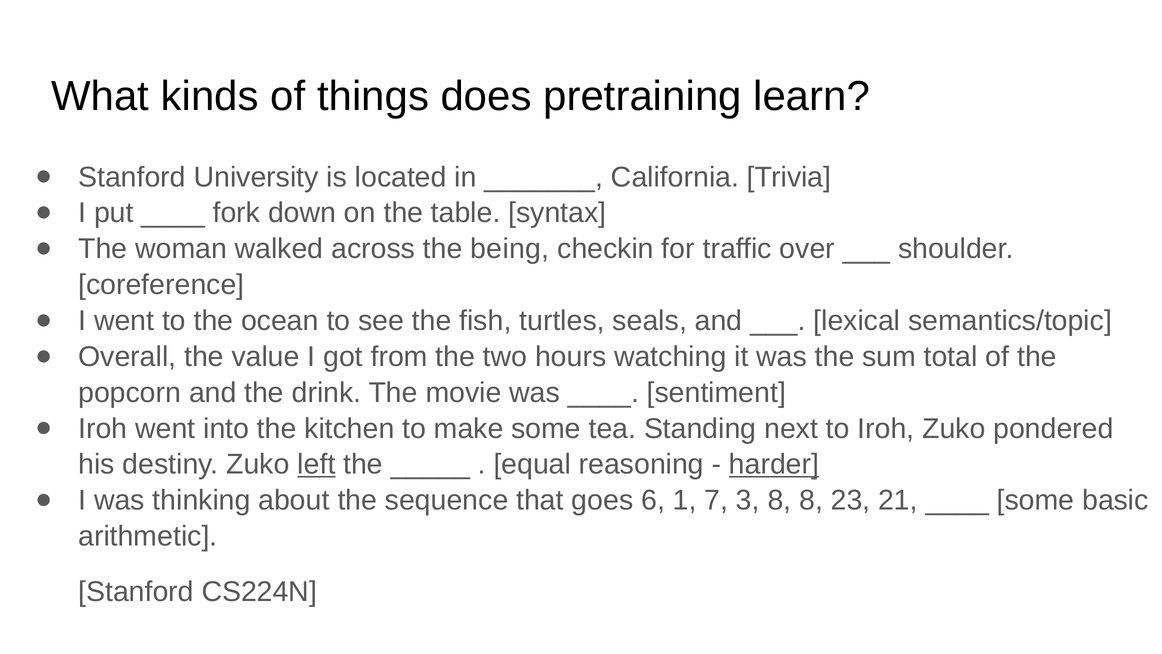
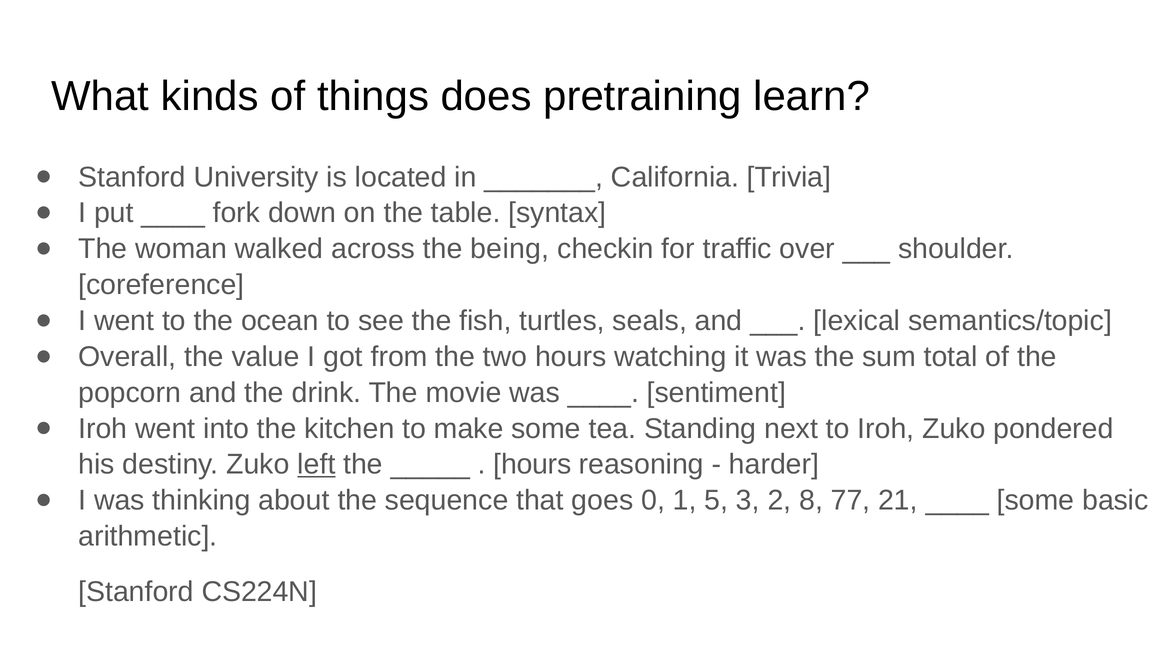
equal at (532, 464): equal -> hours
harder underline: present -> none
6: 6 -> 0
7: 7 -> 5
3 8: 8 -> 2
23: 23 -> 77
